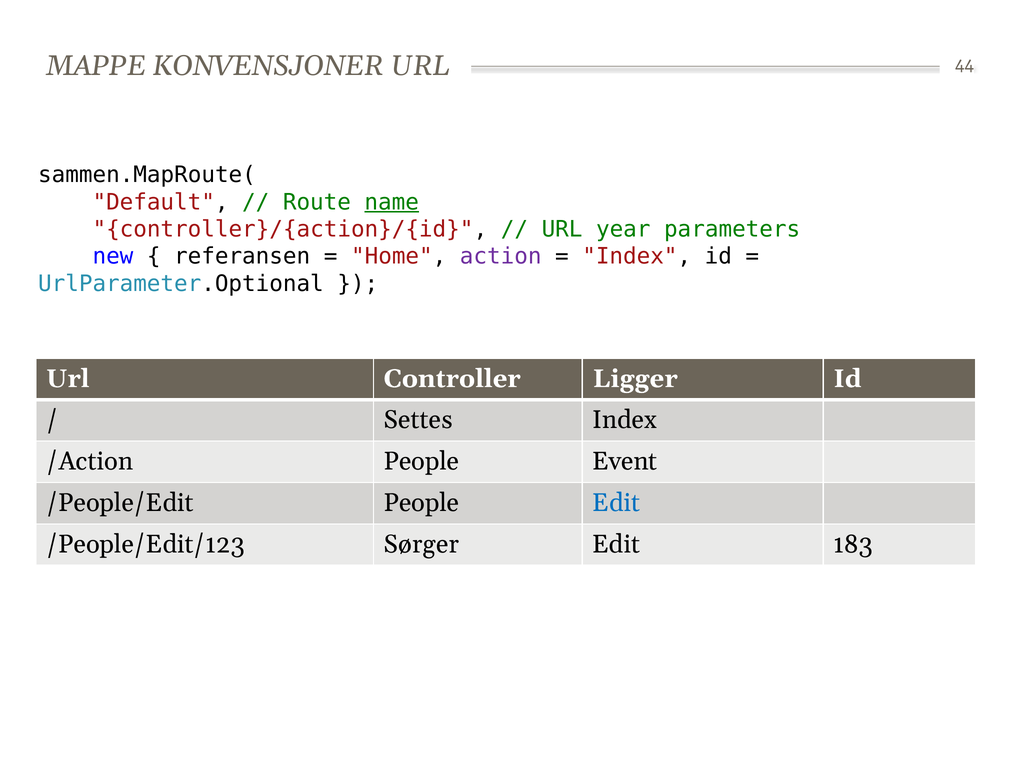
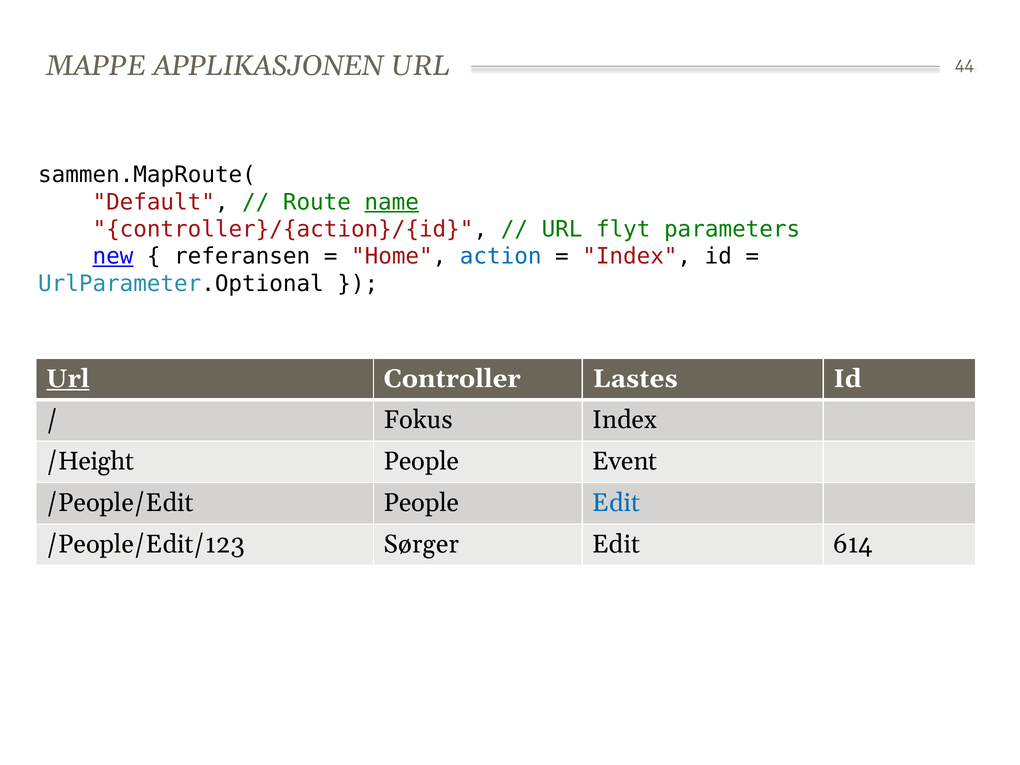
KONVENSJONER: KONVENSJONER -> APPLIKASJONEN
year: year -> flyt
new underline: none -> present
action colour: purple -> blue
Url at (68, 379) underline: none -> present
Ligger: Ligger -> Lastes
Settes: Settes -> Fokus
/Action: /Action -> /Height
183: 183 -> 614
